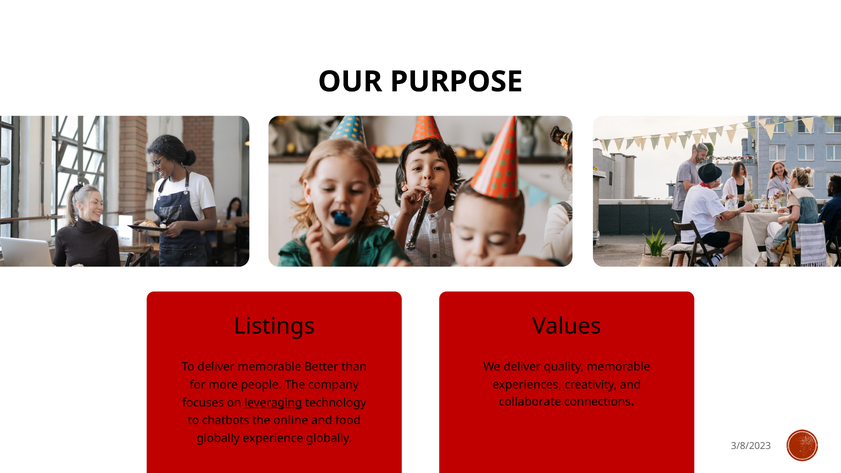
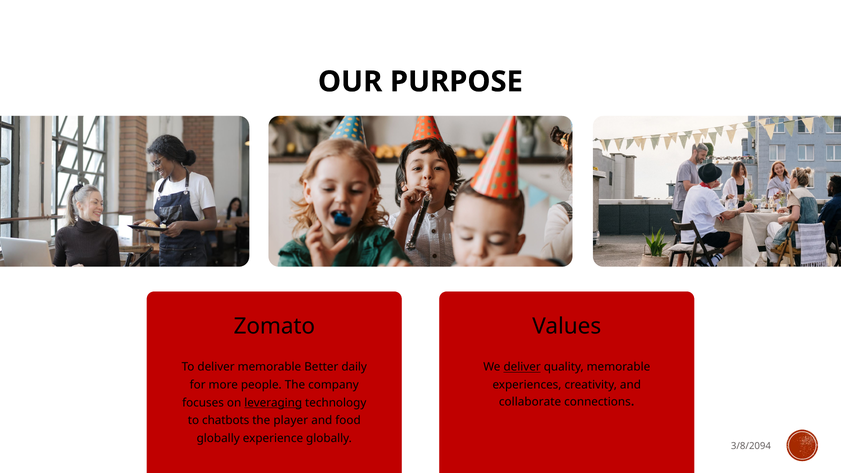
Listings: Listings -> Zomato
than: than -> daily
deliver at (522, 367) underline: none -> present
online: online -> player
3/8/2023: 3/8/2023 -> 3/8/2094
